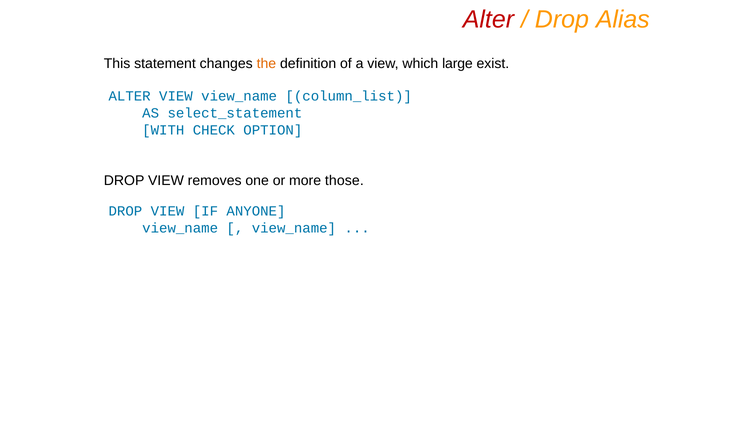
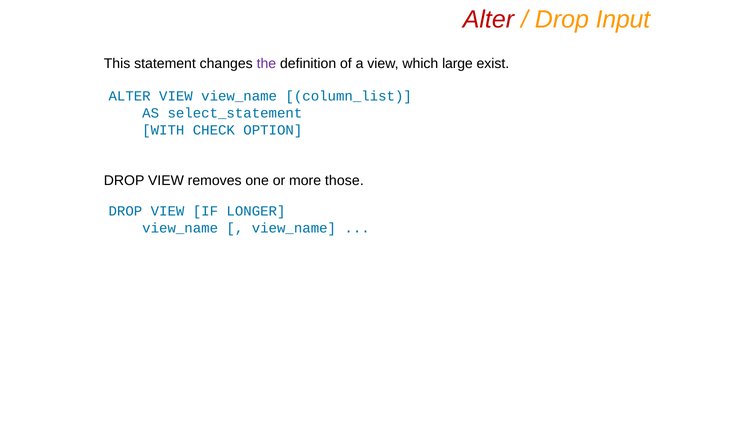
Alias: Alias -> Input
the colour: orange -> purple
ANYONE: ANYONE -> LONGER
